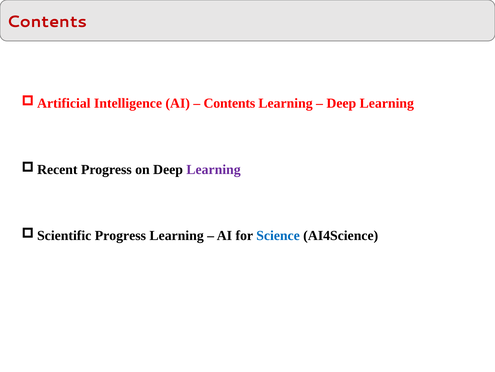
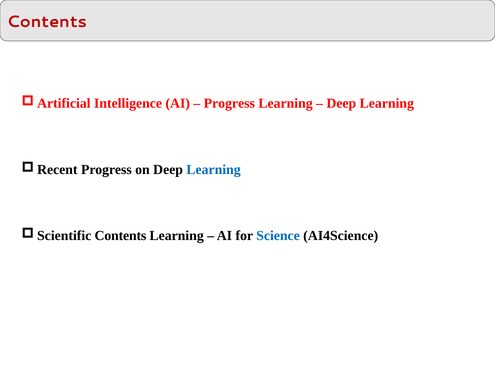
Contents at (229, 103): Contents -> Progress
Learning at (214, 169) colour: purple -> blue
Progress at (120, 235): Progress -> Contents
